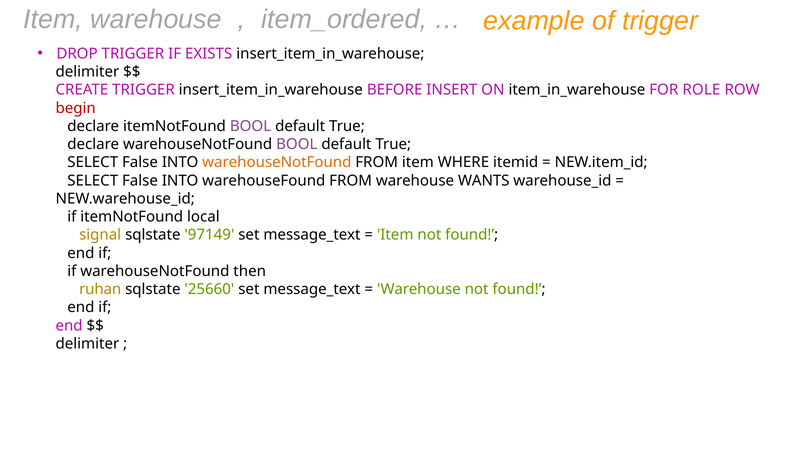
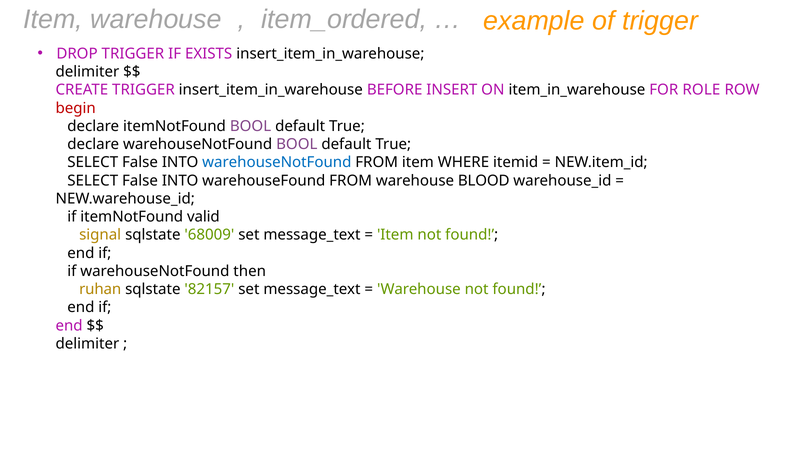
warehouseNotFound at (277, 162) colour: orange -> blue
WANTS: WANTS -> BLOOD
local: local -> valid
97149: 97149 -> 68009
25660: 25660 -> 82157
